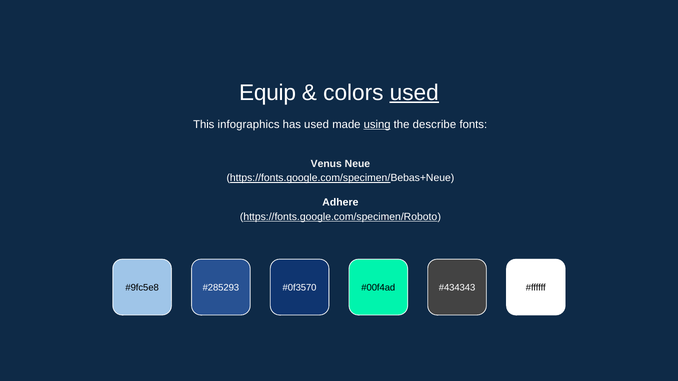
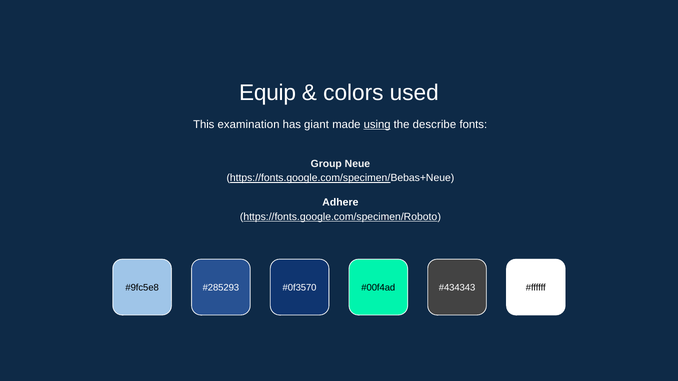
used at (414, 93) underline: present -> none
infographics: infographics -> examination
has used: used -> giant
Venus: Venus -> Group
